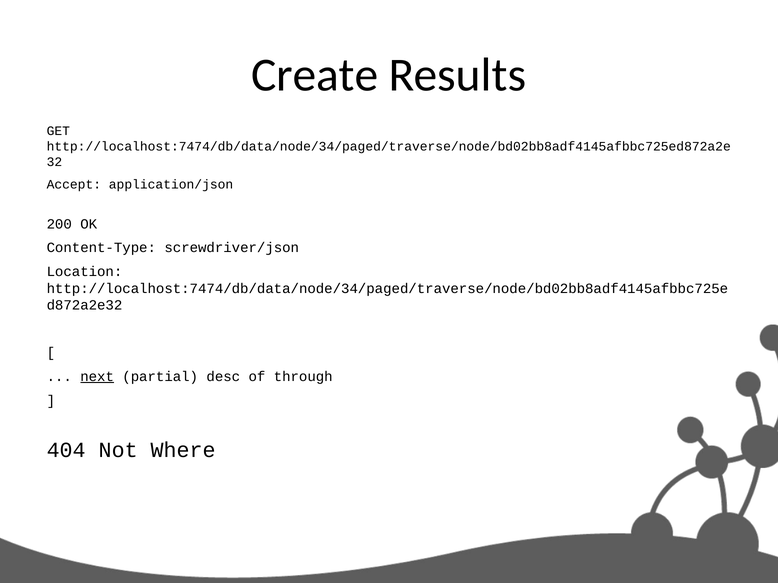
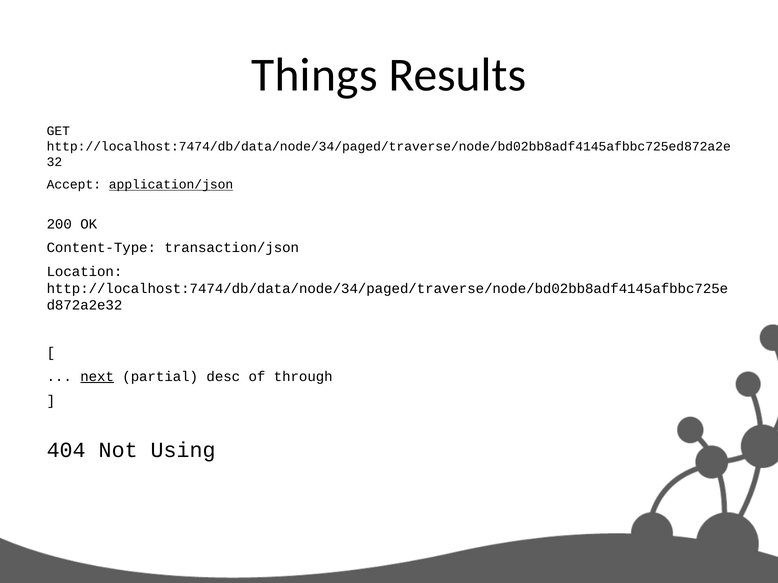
Create: Create -> Things
application/json underline: none -> present
screwdriver/json: screwdriver/json -> transaction/json
Where: Where -> Using
